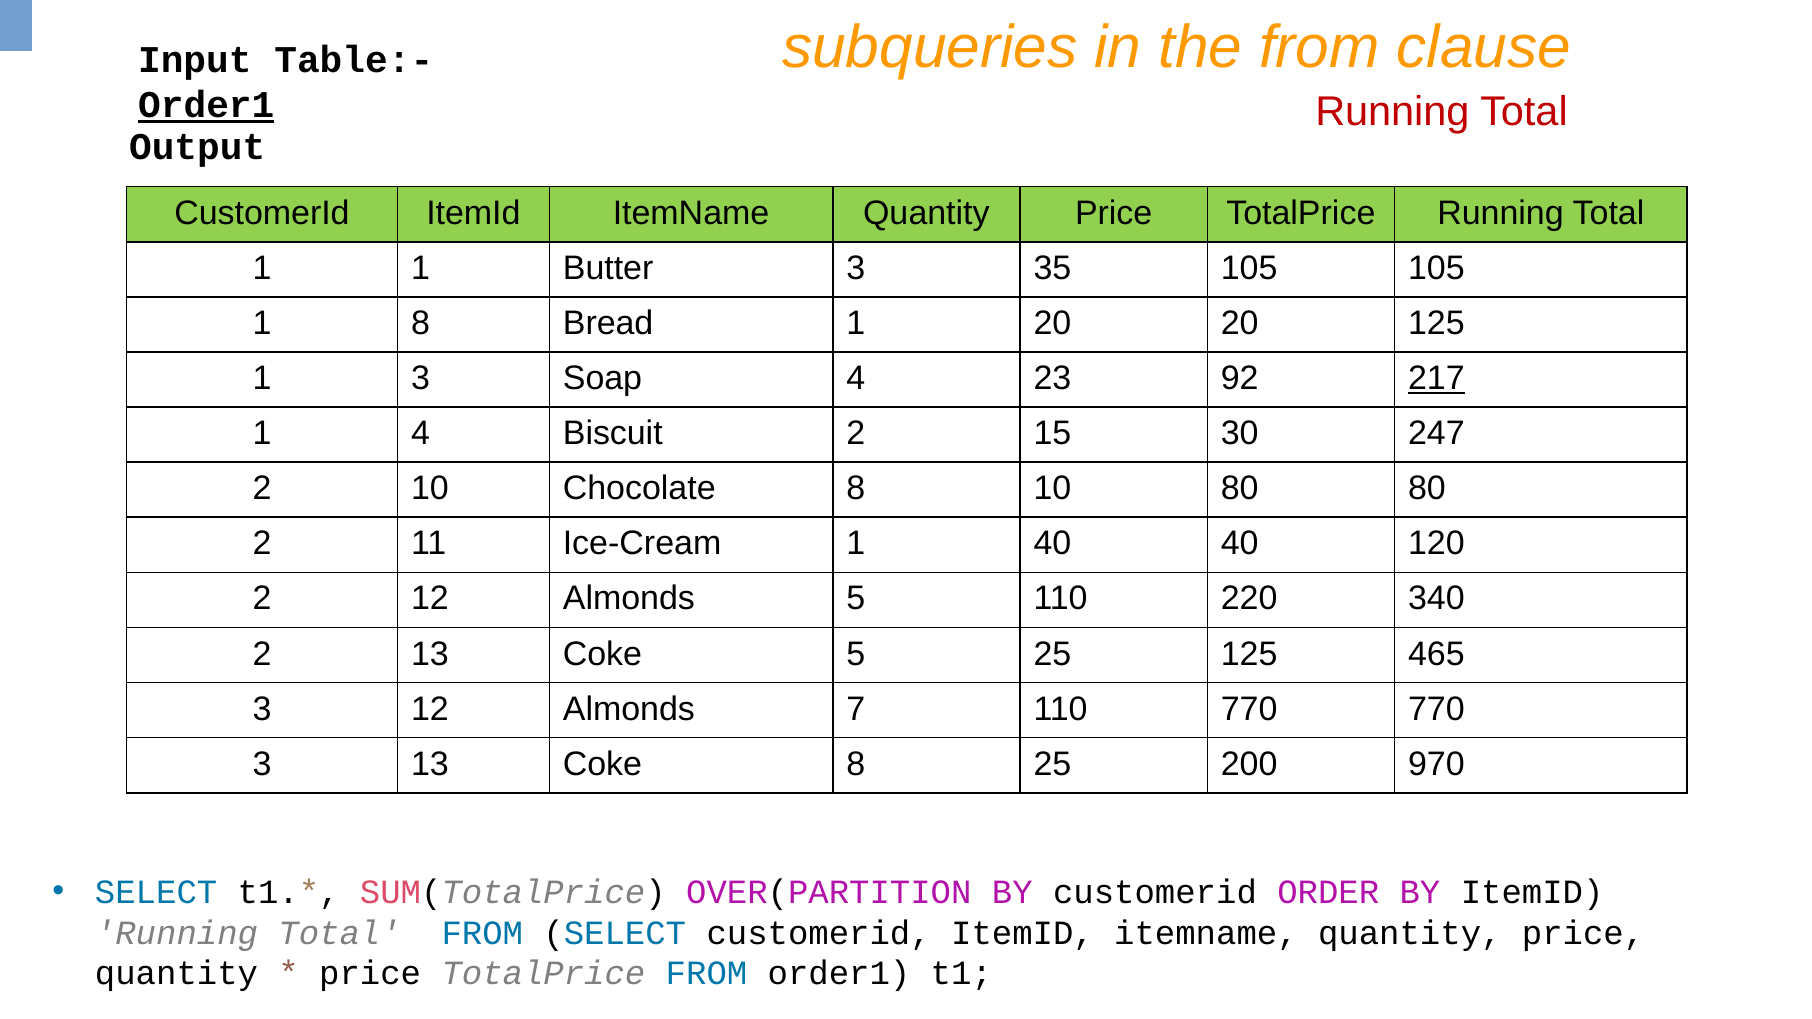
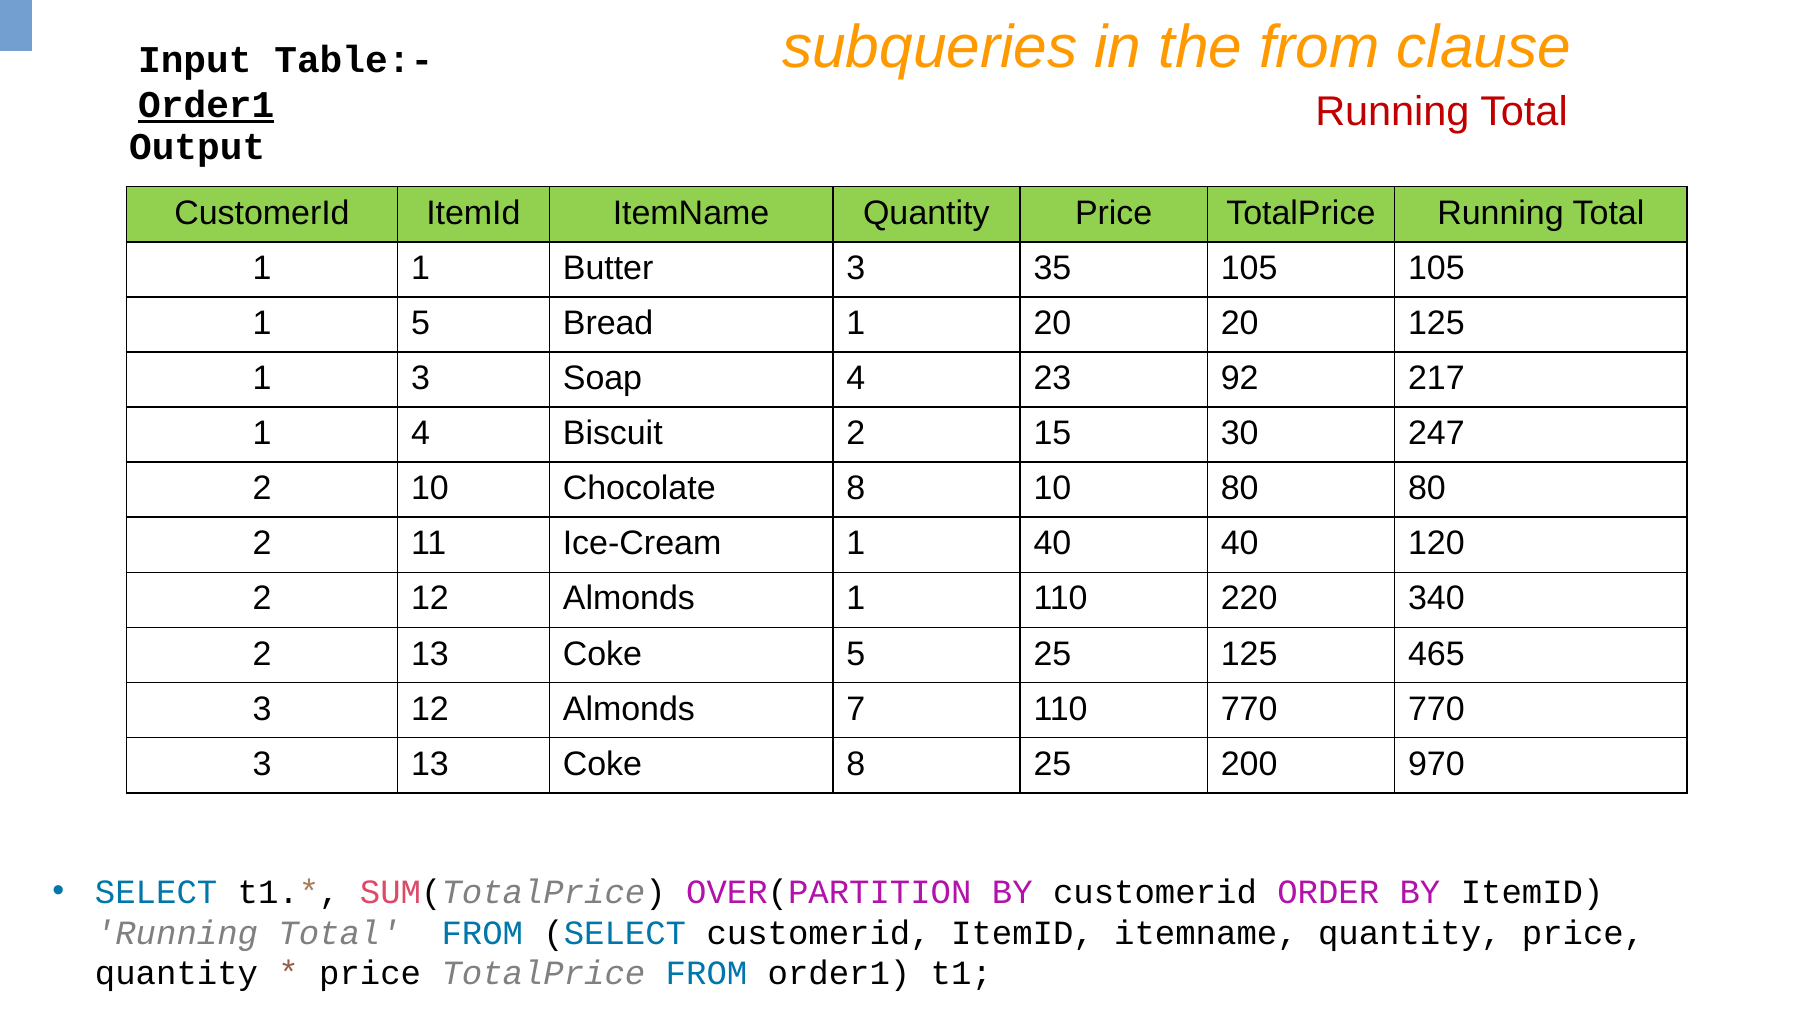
1 8: 8 -> 5
217 underline: present -> none
Almonds 5: 5 -> 1
